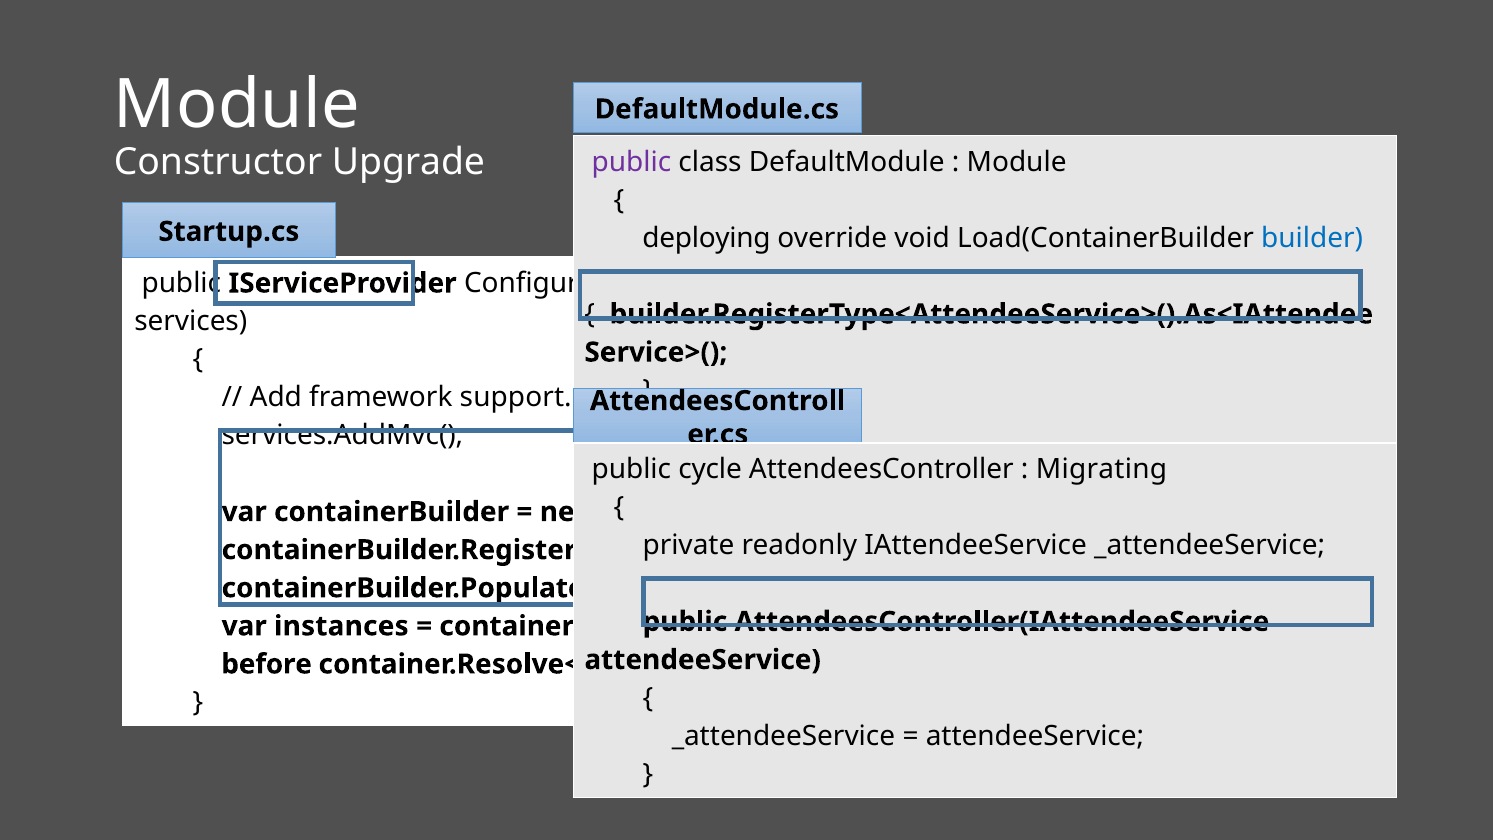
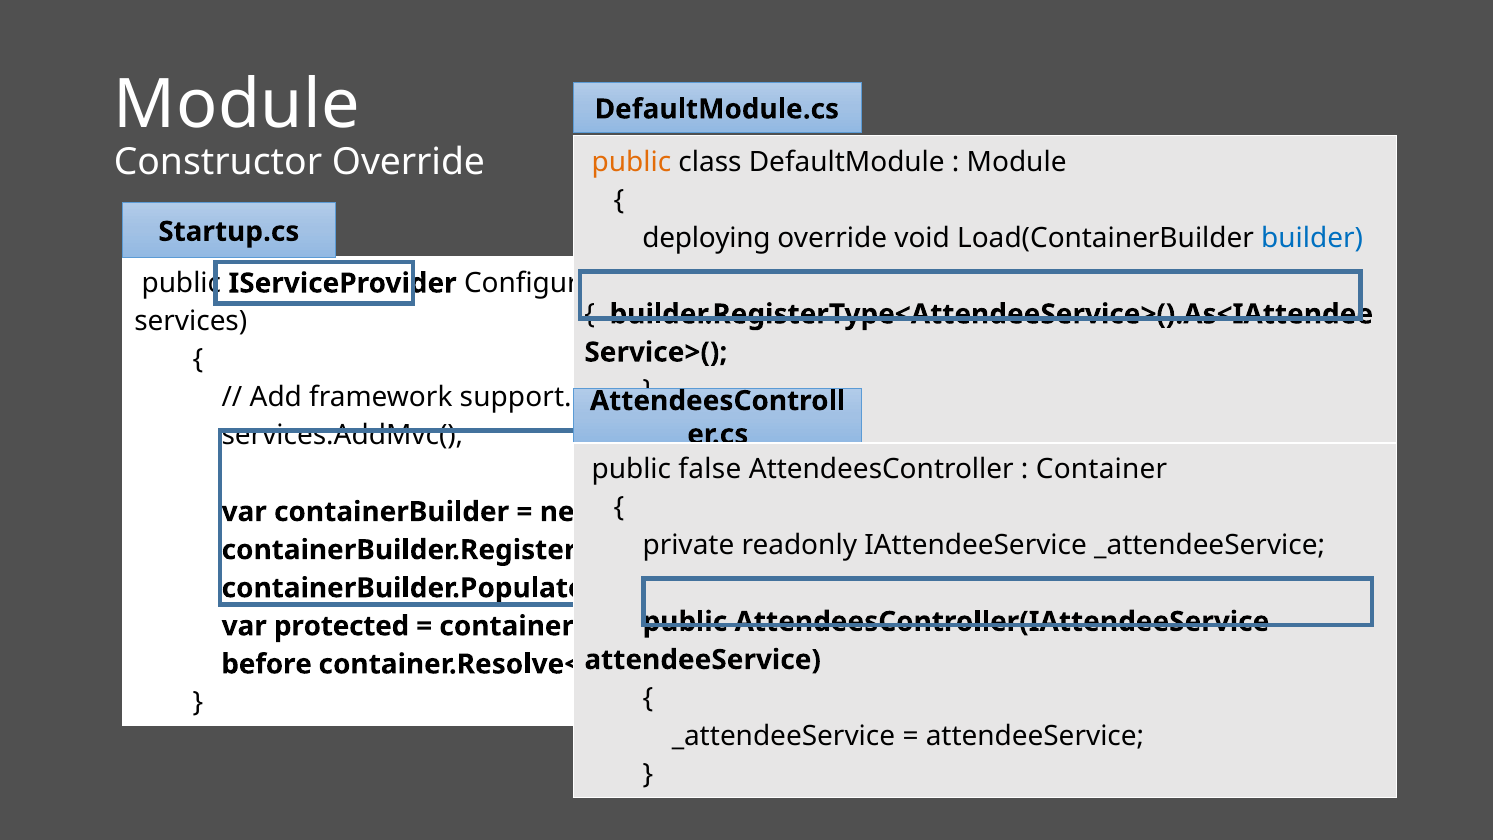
Constructor Upgrade: Upgrade -> Override
public at (631, 162) colour: purple -> orange
cycle: cycle -> false
Migrating: Migrating -> Container
instances: instances -> protected
